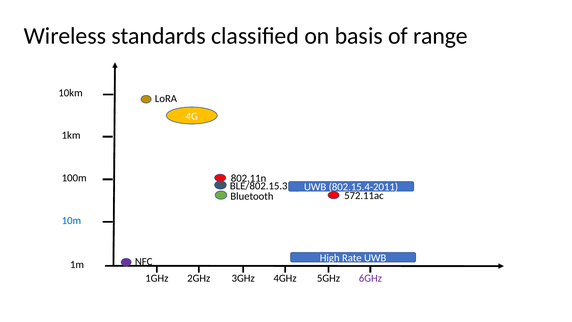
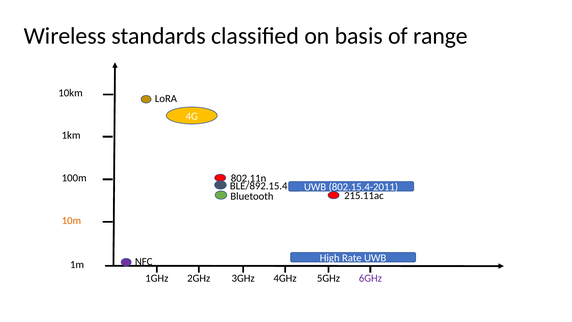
BLE/802.15.3: BLE/802.15.3 -> BLE/892.15.4
572.11ac: 572.11ac -> 215.11ac
10m colour: blue -> orange
